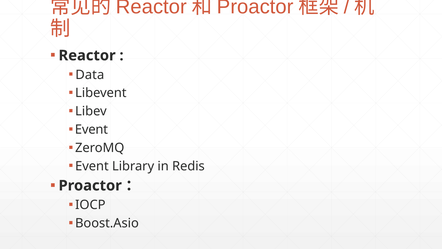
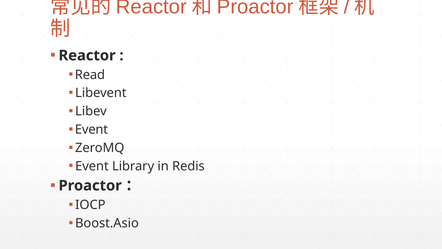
Data: Data -> Read
